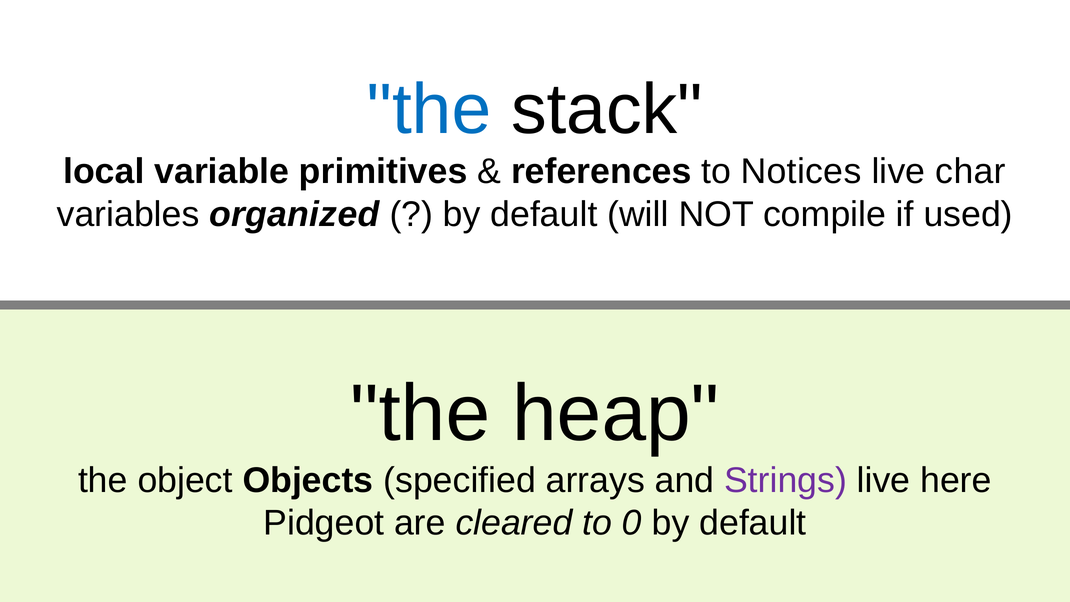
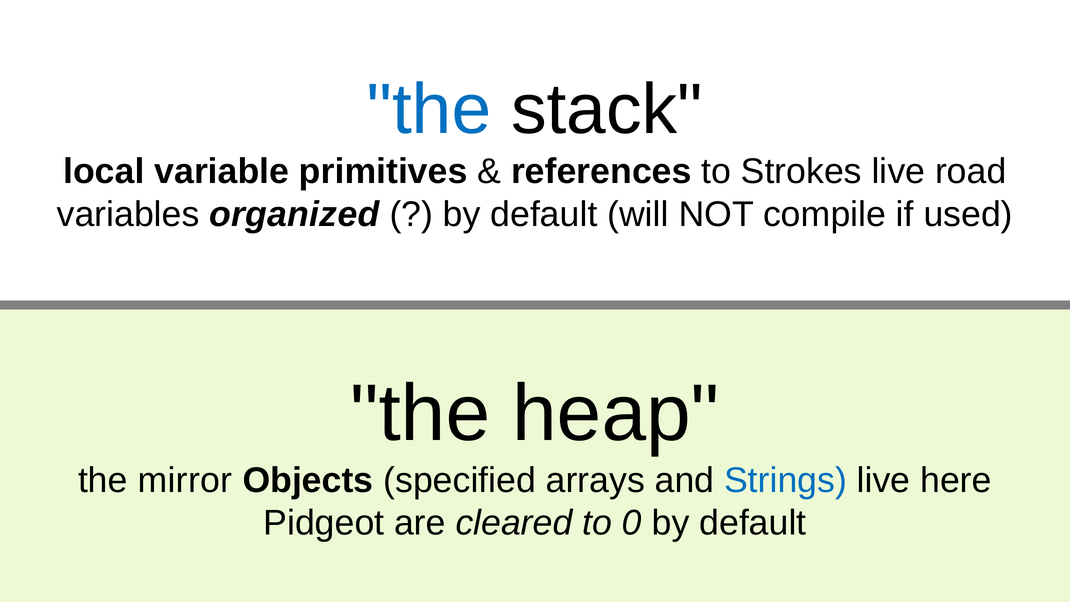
Notices: Notices -> Strokes
char: char -> road
object: object -> mirror
Strings colour: purple -> blue
